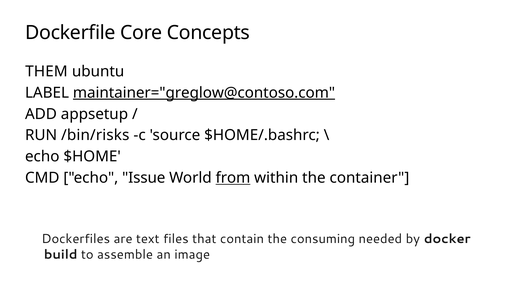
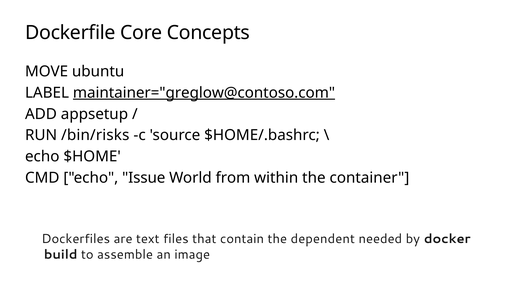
THEM: THEM -> MOVE
from underline: present -> none
consuming: consuming -> dependent
